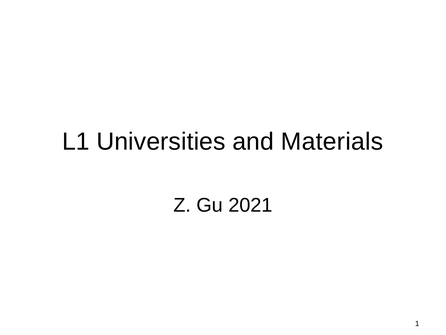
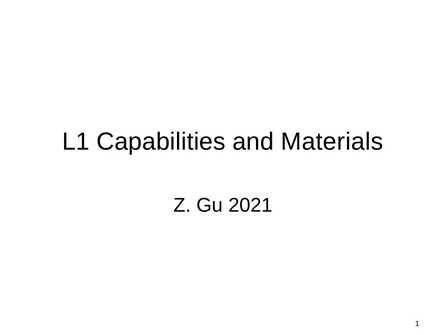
Universities: Universities -> Capabilities
